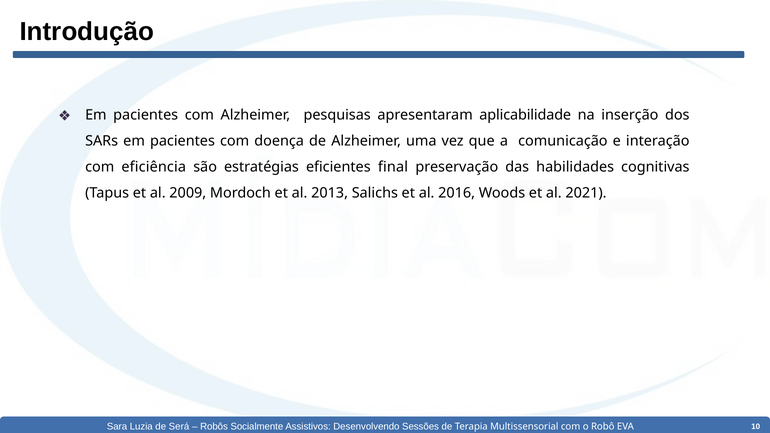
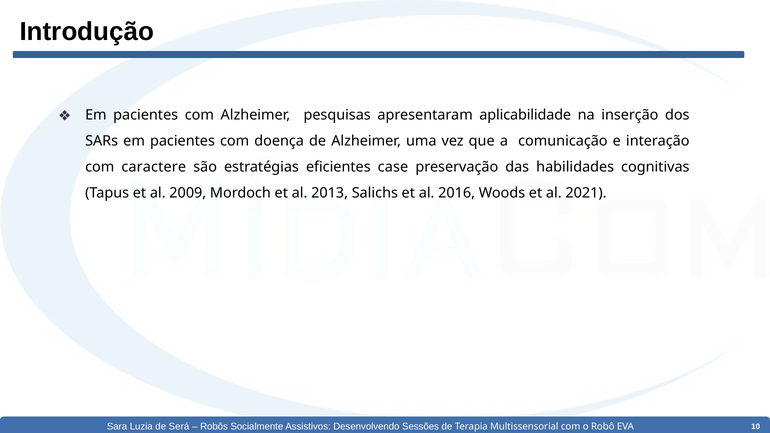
eficiência: eficiência -> caractere
final: final -> case
